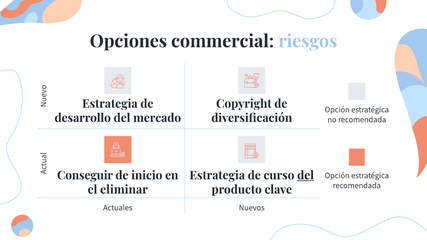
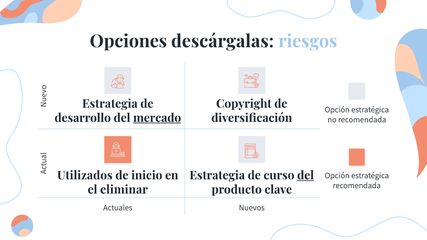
commercial: commercial -> descárgalas
mercado underline: none -> present
Conseguir: Conseguir -> Utilizados
